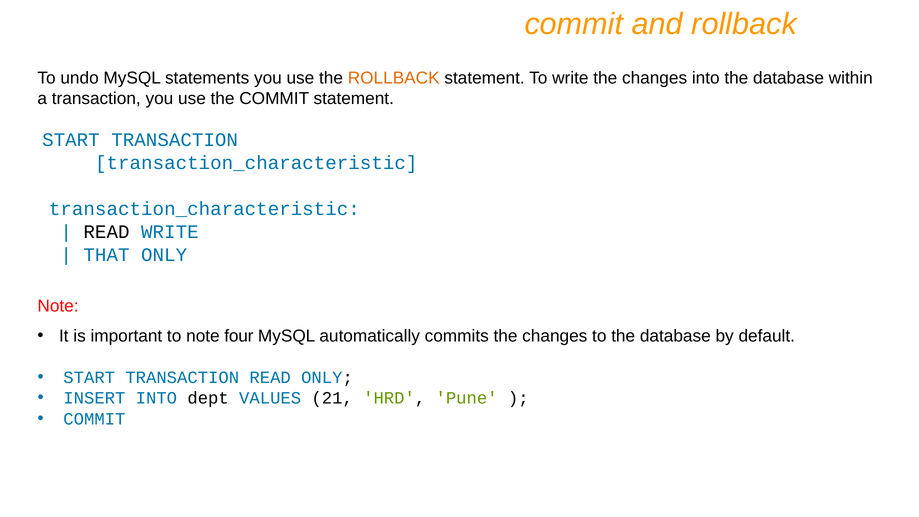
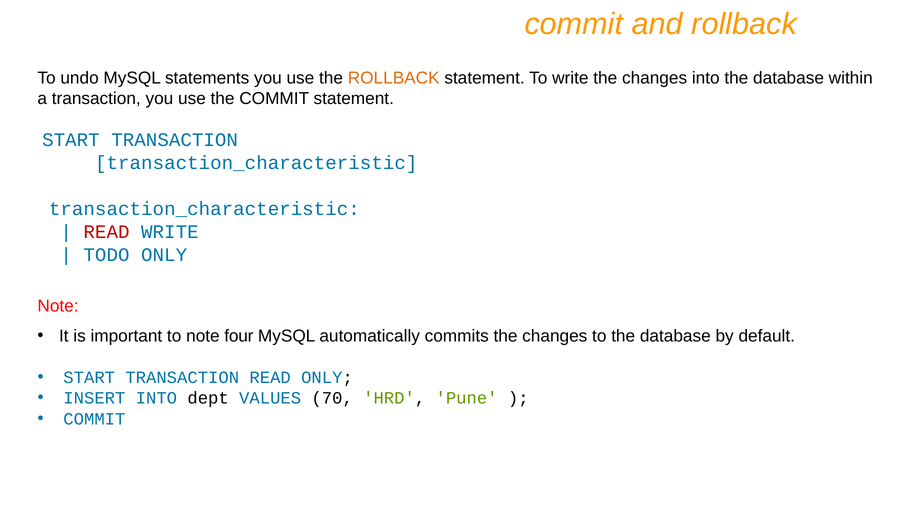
READ at (107, 232) colour: black -> red
THAT: THAT -> TODO
21: 21 -> 70
